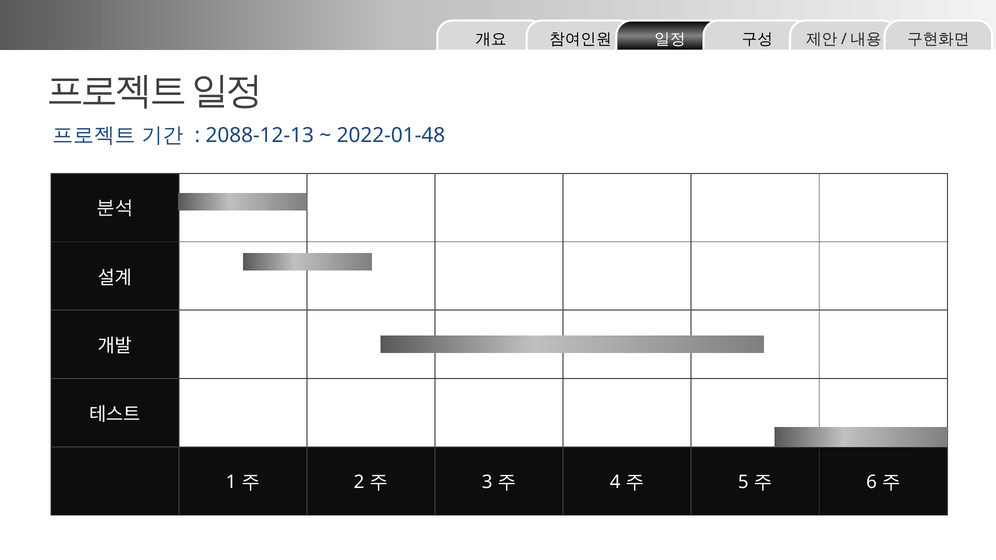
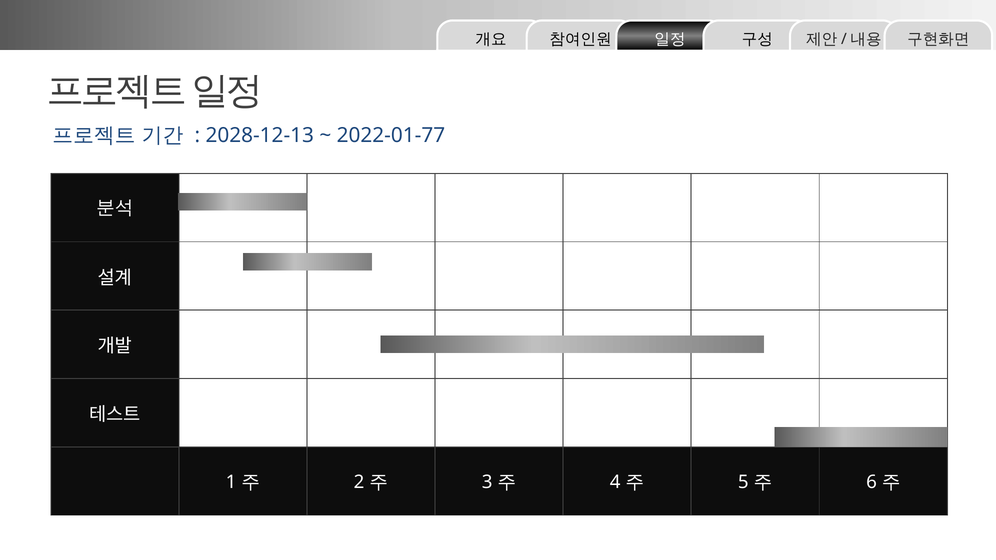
2088-12-13: 2088-12-13 -> 2028-12-13
2022-01-48: 2022-01-48 -> 2022-01-77
